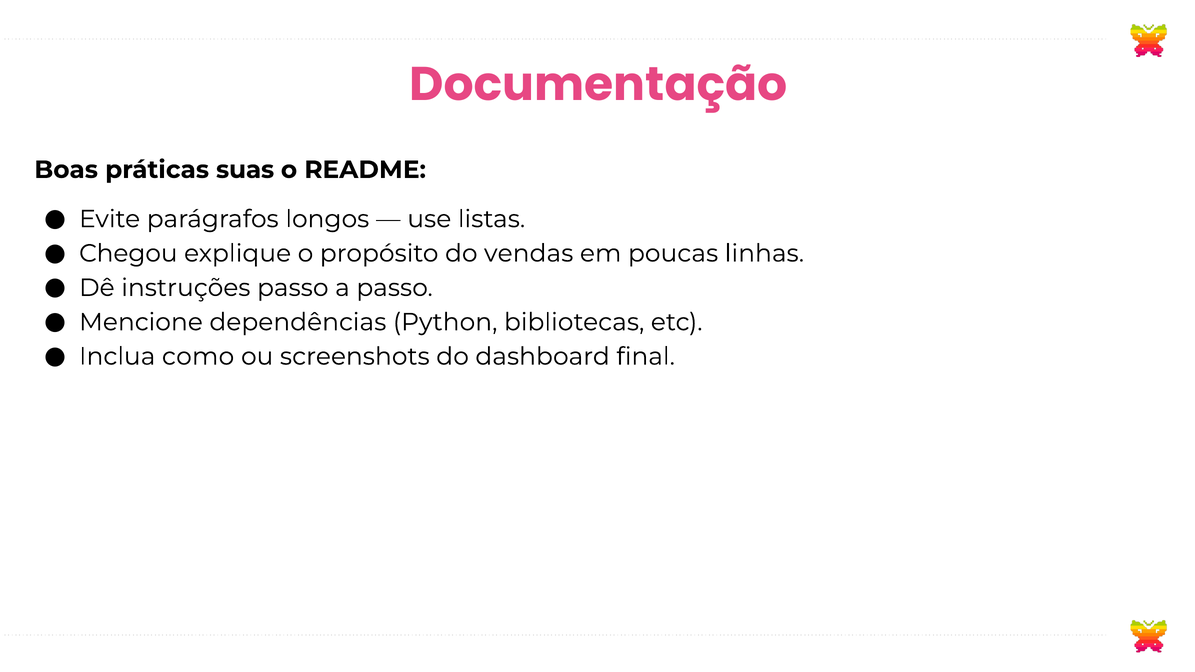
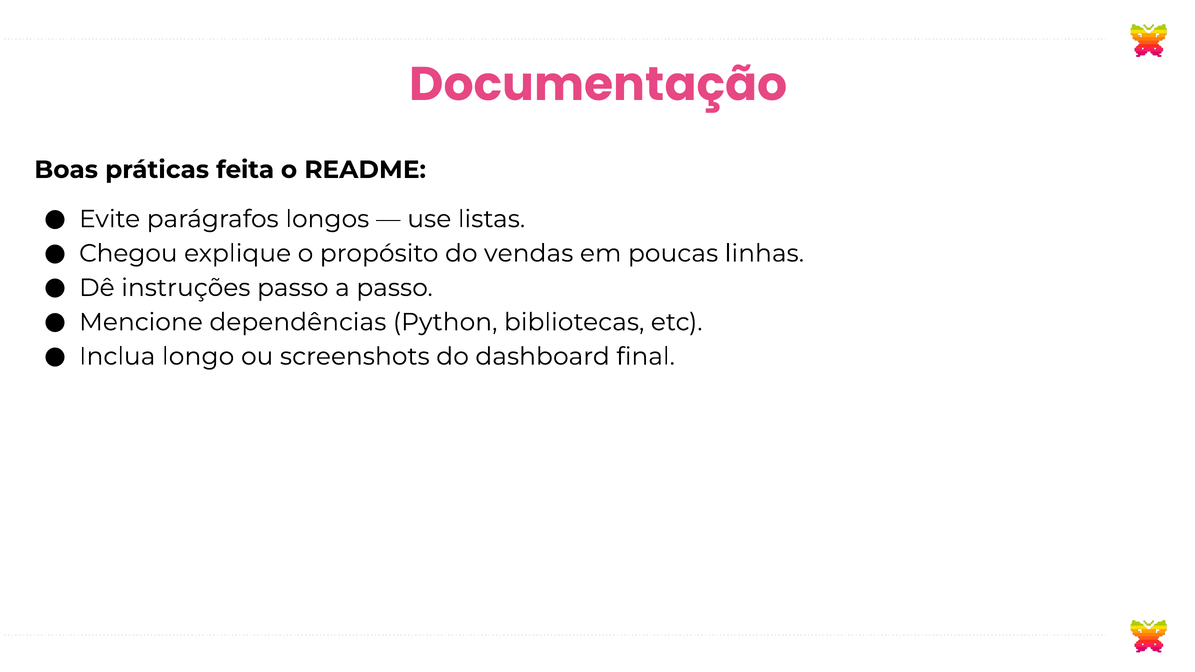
suas: suas -> feita
como: como -> longo
